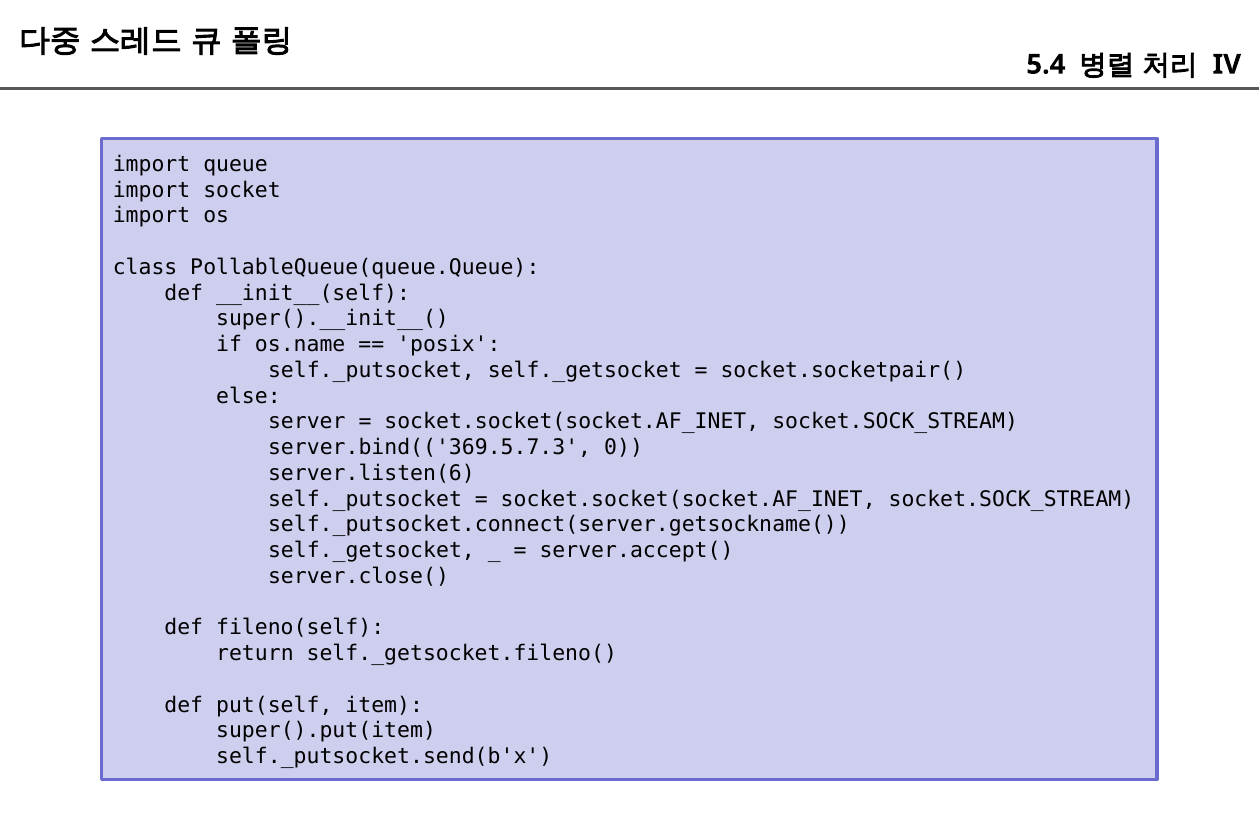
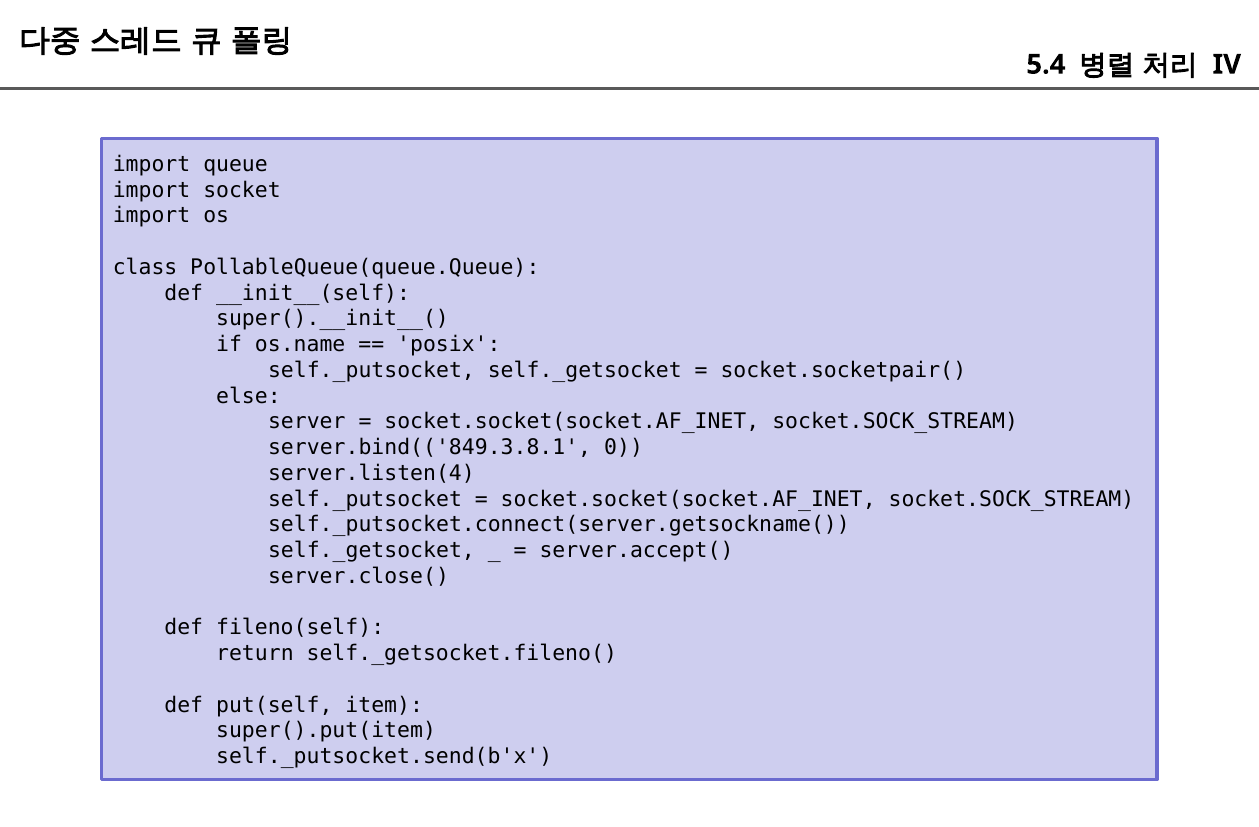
server.bind(('369.5.7.3: server.bind(('369.5.7.3 -> server.bind(('849.3.8.1
server.listen(6: server.listen(6 -> server.listen(4
